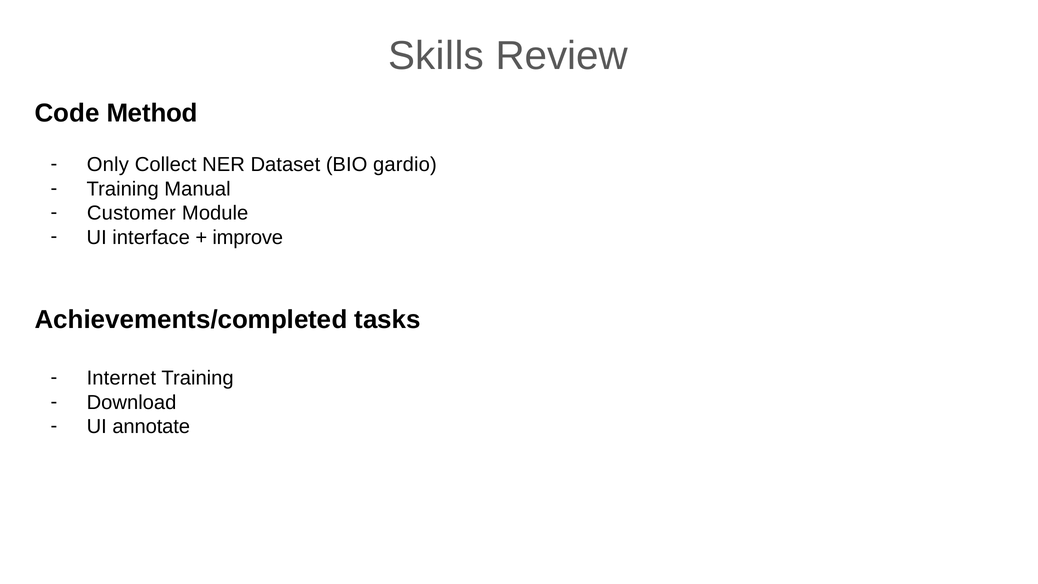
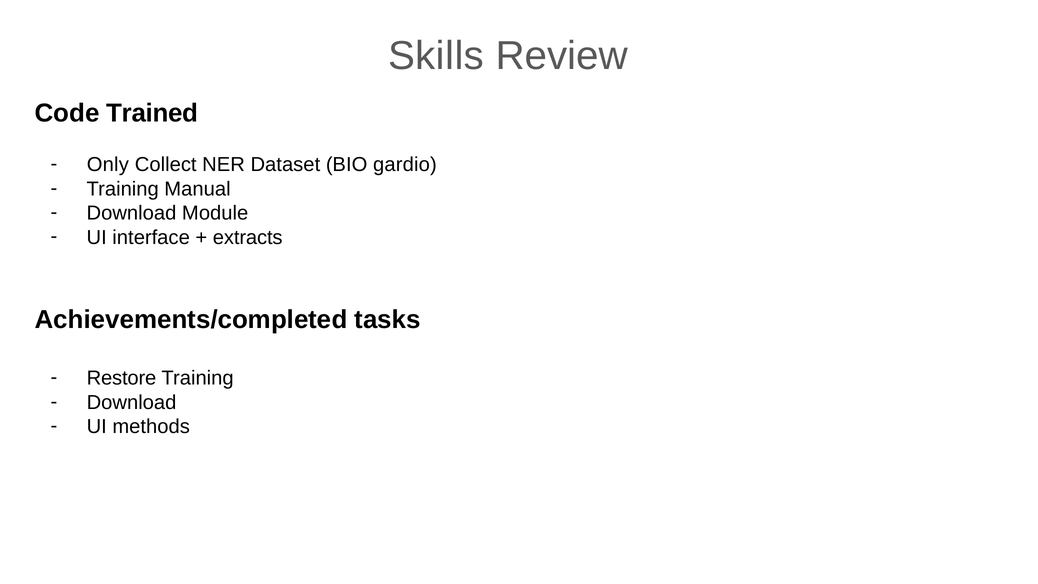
Method: Method -> Trained
Customer at (131, 213): Customer -> Download
improve: improve -> extracts
Internet: Internet -> Restore
annotate: annotate -> methods
